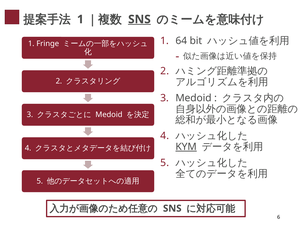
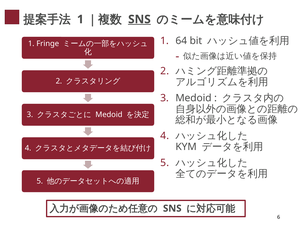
KYM underline: present -> none
